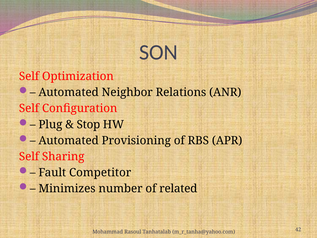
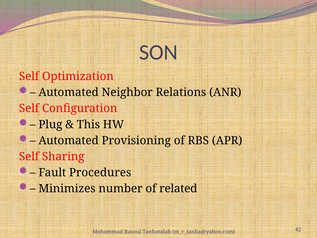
Stop: Stop -> This
Competitor: Competitor -> Procedures
